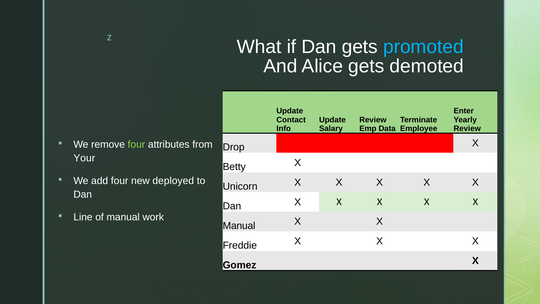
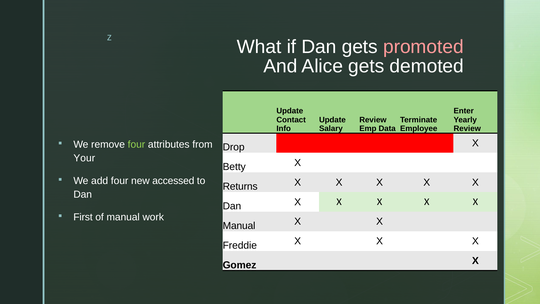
promoted colour: light blue -> pink
deployed: deployed -> accessed
Unicorn: Unicorn -> Returns
Line: Line -> First
